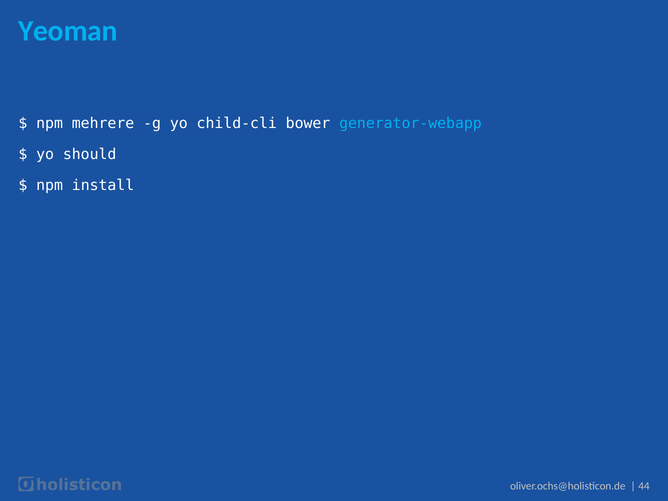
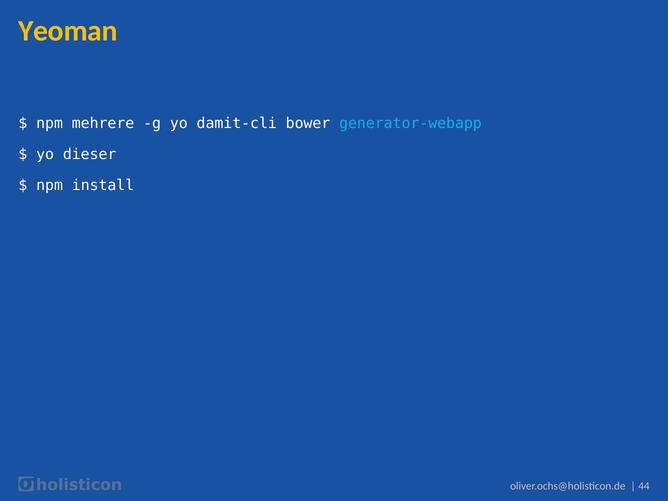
Yeoman colour: light blue -> yellow
child-cli: child-cli -> damit-cli
should: should -> dieser
